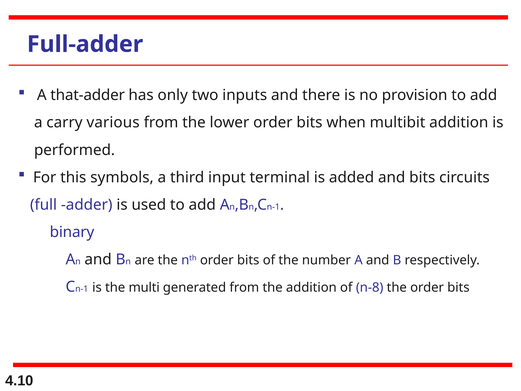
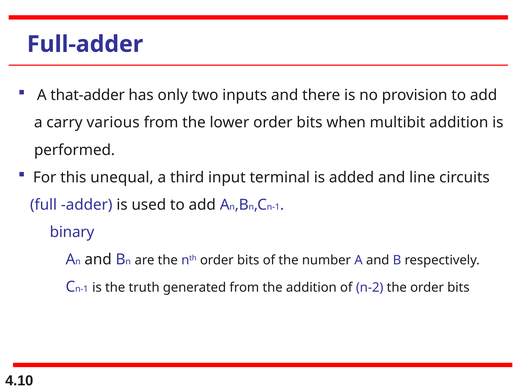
symbols: symbols -> unequal
and bits: bits -> line
multi: multi -> truth
n-8: n-8 -> n-2
